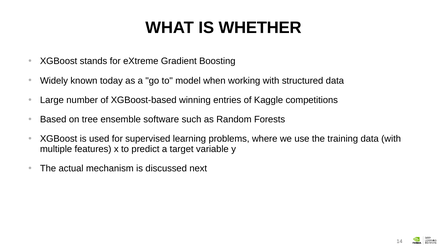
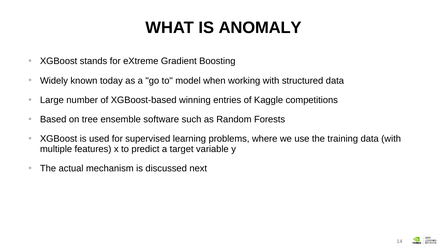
WHETHER: WHETHER -> ANOMALY
